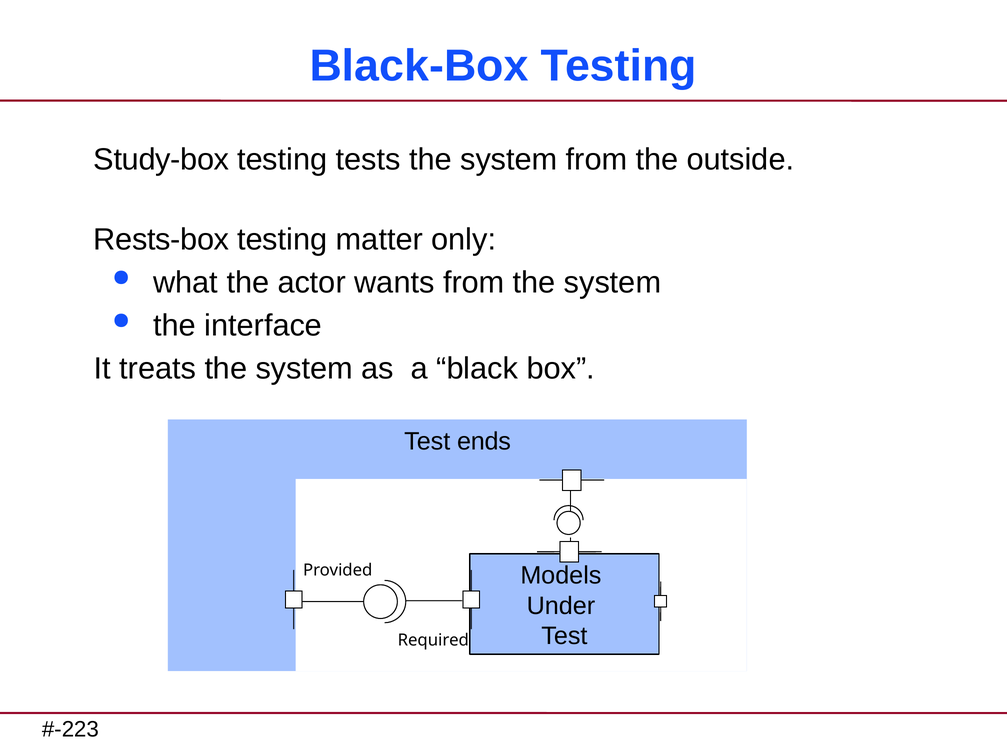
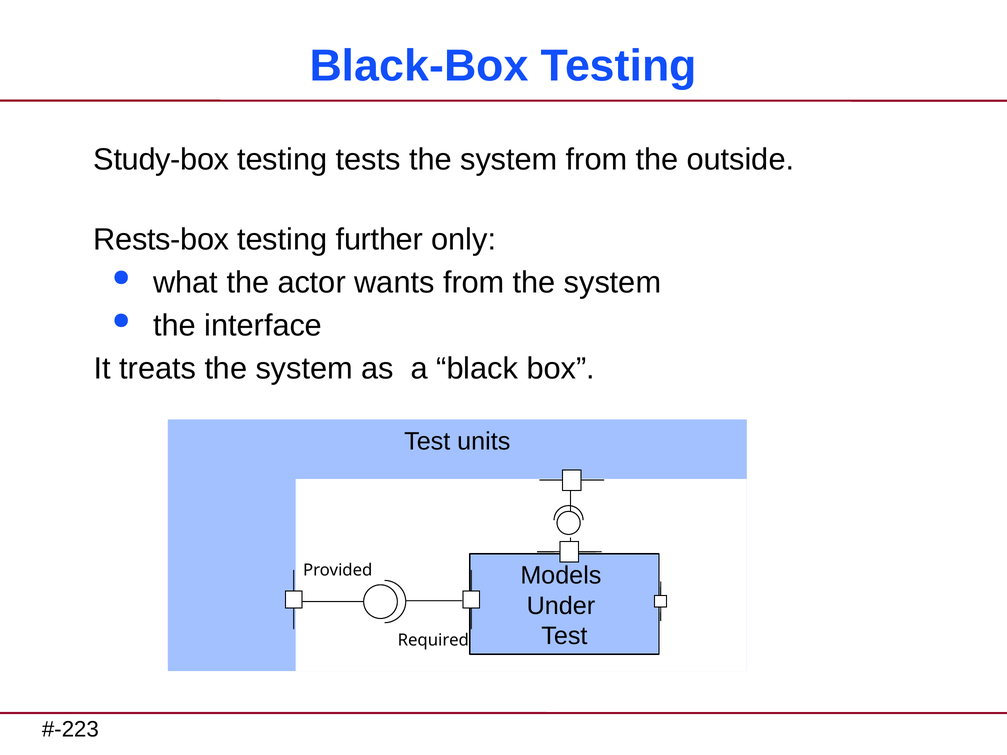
matter: matter -> further
ends: ends -> units
